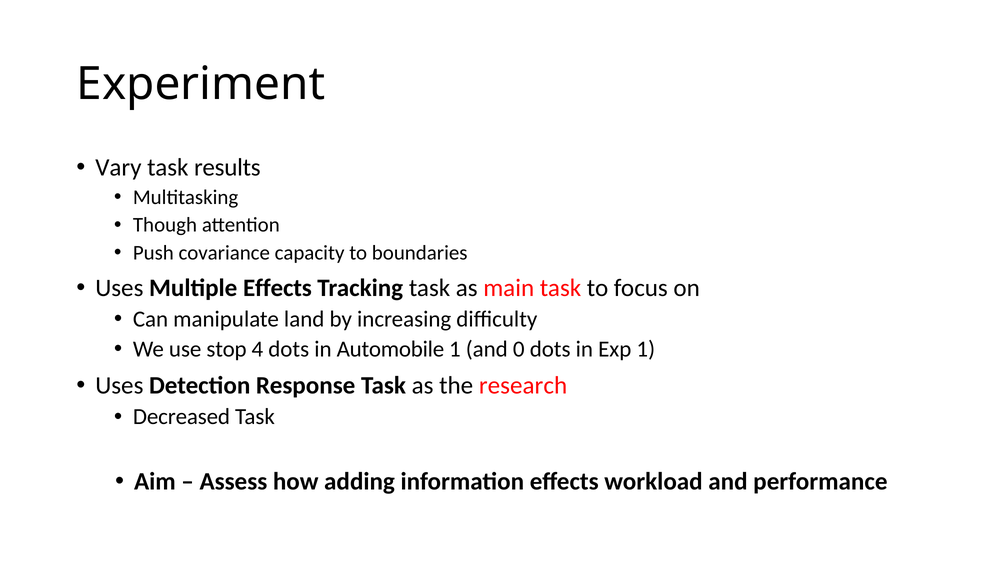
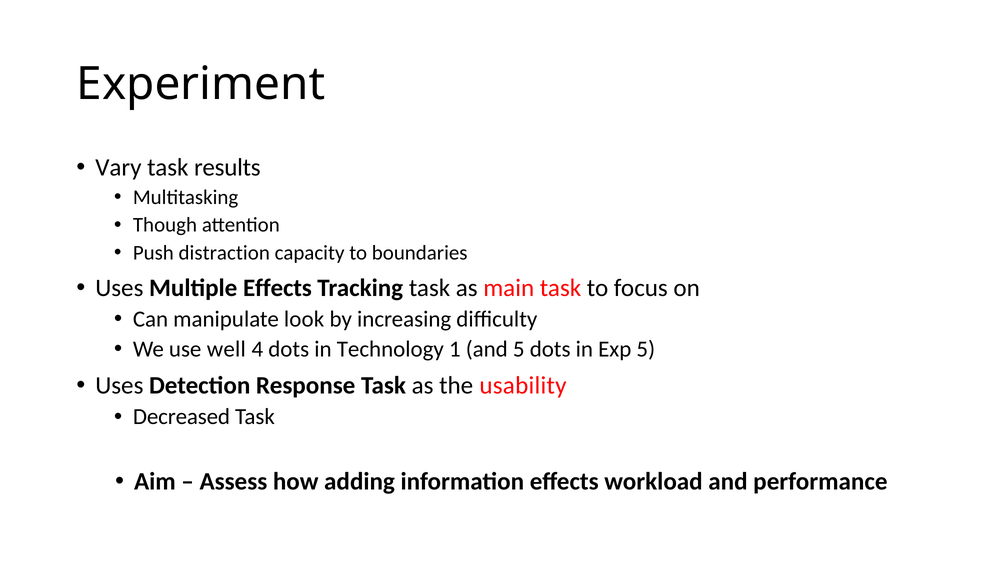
covariance: covariance -> distraction
land: land -> look
stop: stop -> well
Automobile: Automobile -> Technology
and 0: 0 -> 5
Exp 1: 1 -> 5
research: research -> usability
